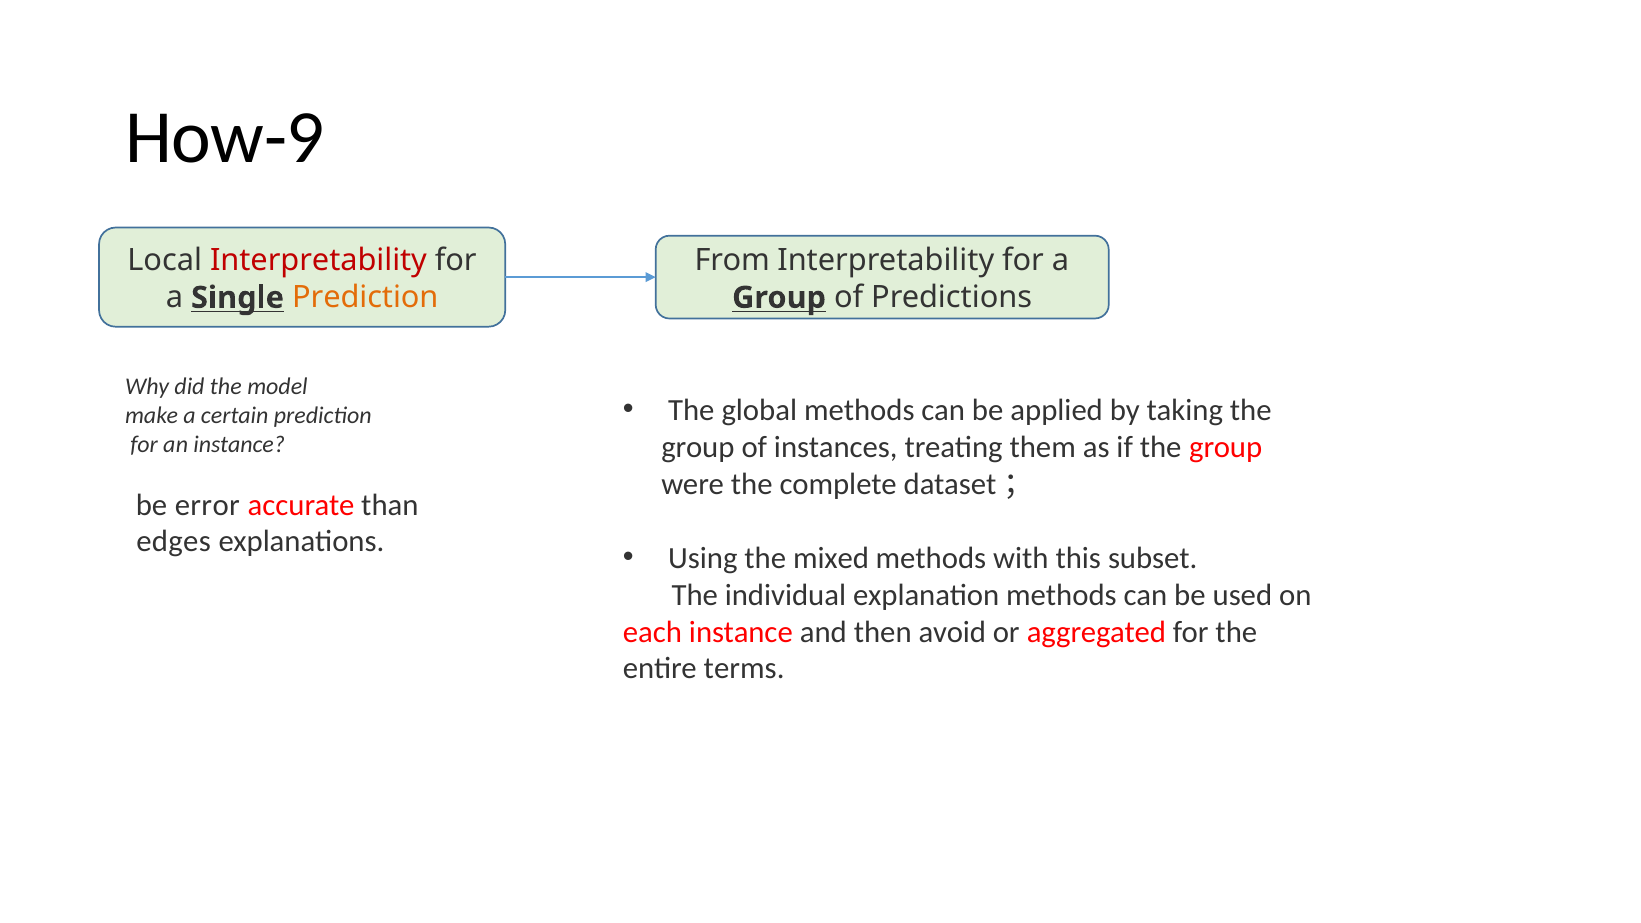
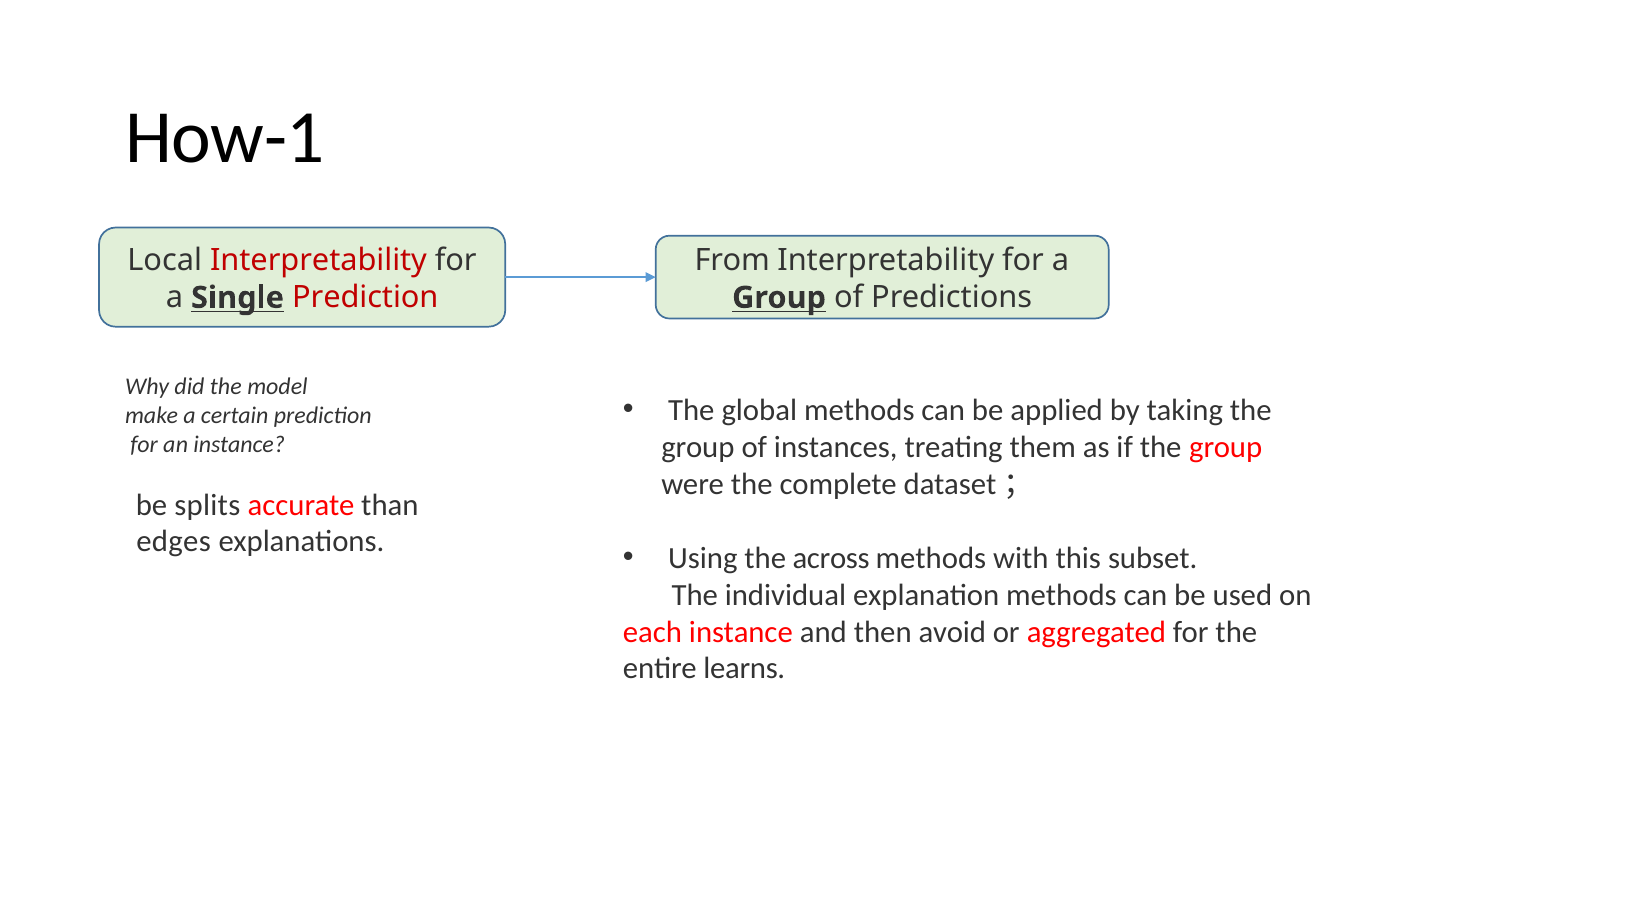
How-9: How-9 -> How-1
Prediction at (365, 298) colour: orange -> red
error: error -> splits
mixed: mixed -> across
terms: terms -> learns
